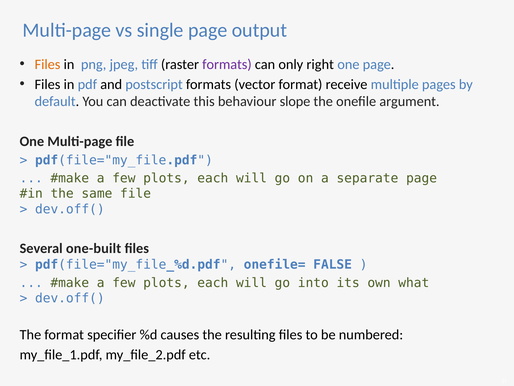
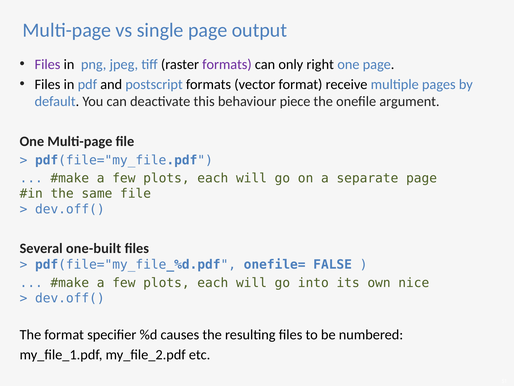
Files at (48, 64) colour: orange -> purple
slope: slope -> piece
what: what -> nice
